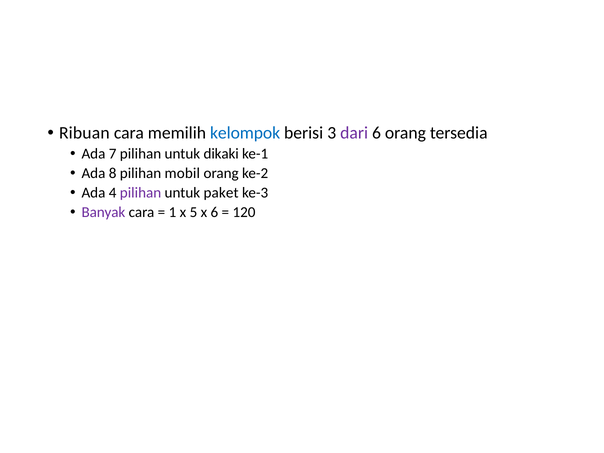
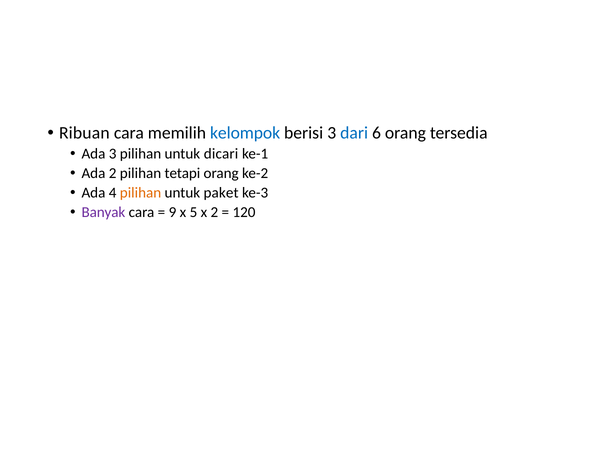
dari colour: purple -> blue
Ada 7: 7 -> 3
dikaki: dikaki -> dicari
Ada 8: 8 -> 2
mobil: mobil -> tetapi
pilihan at (141, 193) colour: purple -> orange
1: 1 -> 9
x 6: 6 -> 2
